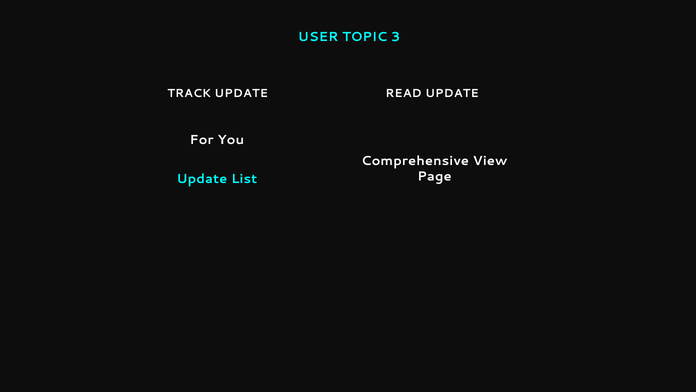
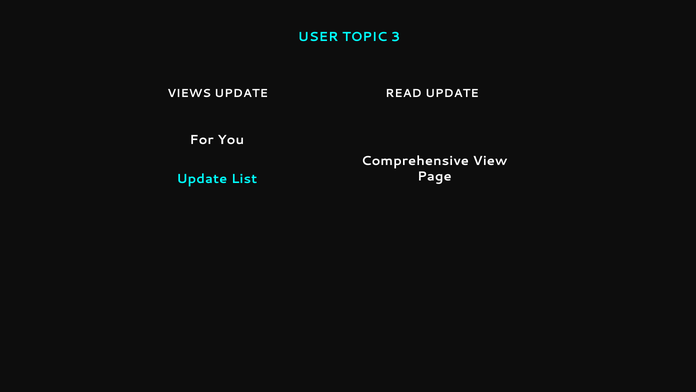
TRACK: TRACK -> VIEWS
